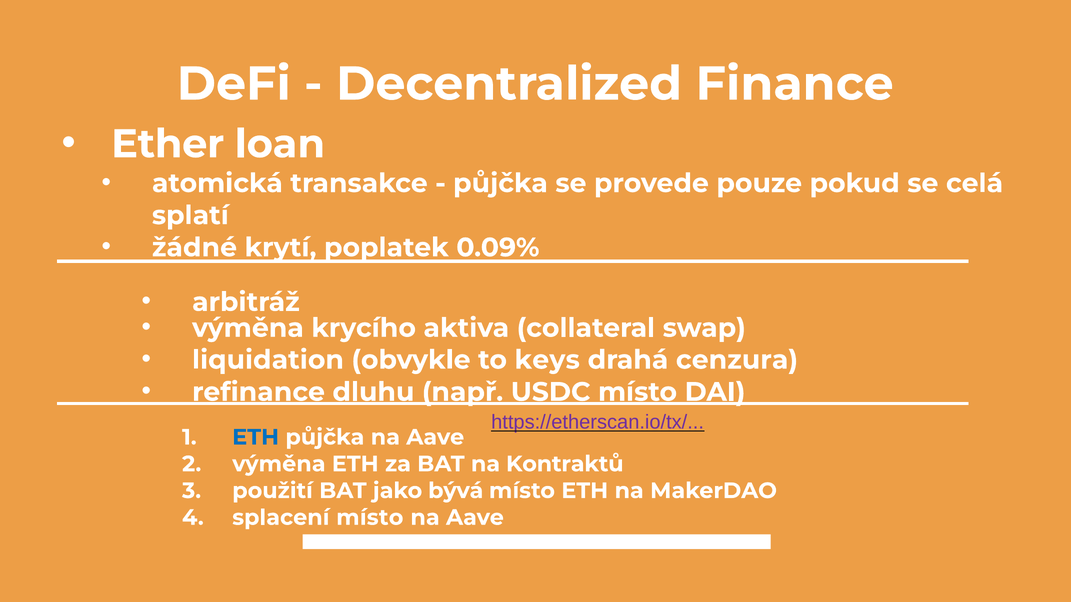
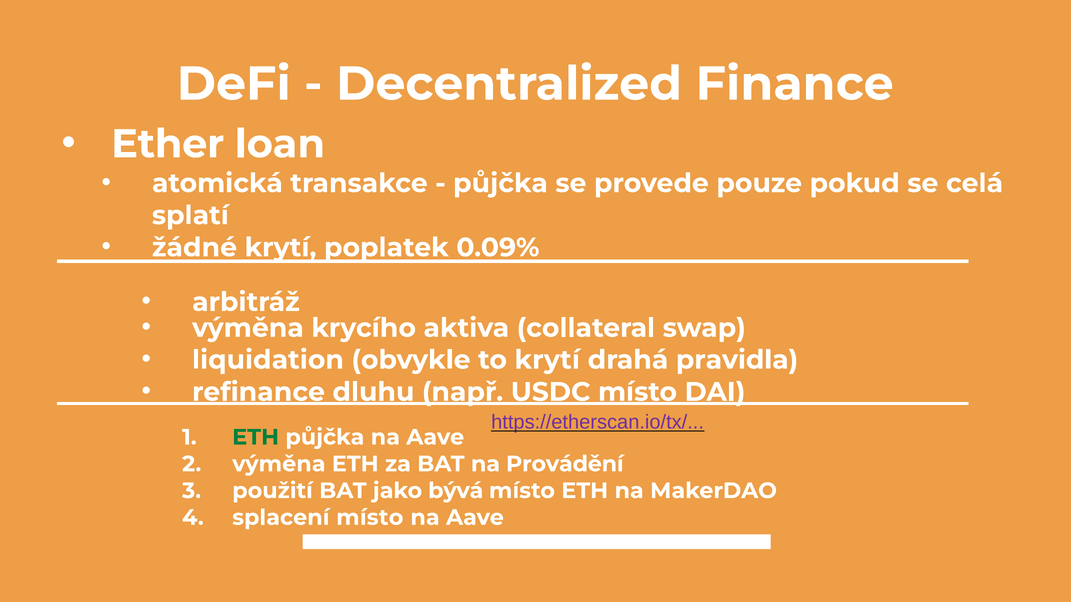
to keys: keys -> krytí
cenzura: cenzura -> pravidla
ETH at (256, 437) colour: blue -> green
Kontraktů: Kontraktů -> Provádění
